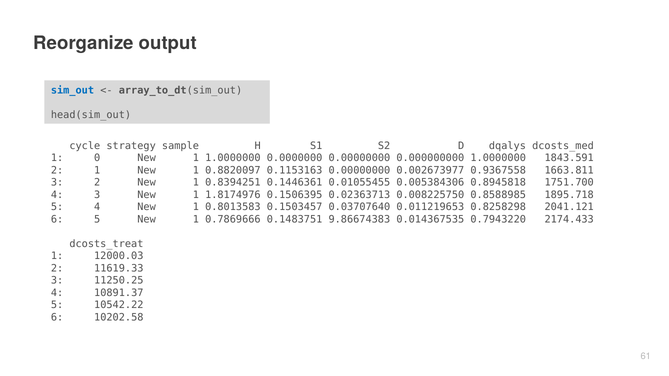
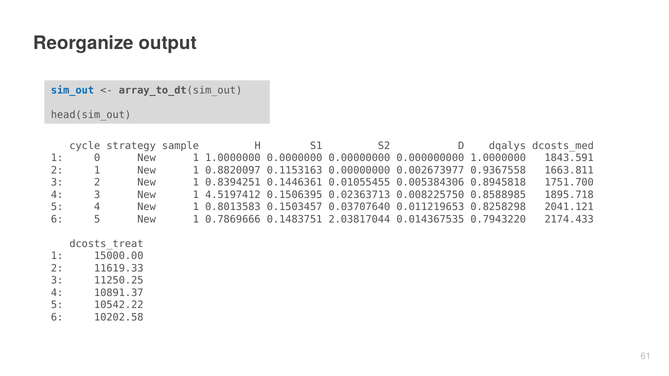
1.8174976: 1.8174976 -> 4.5197412
9.86674383: 9.86674383 -> 2.03817044
12000.03: 12000.03 -> 15000.00
